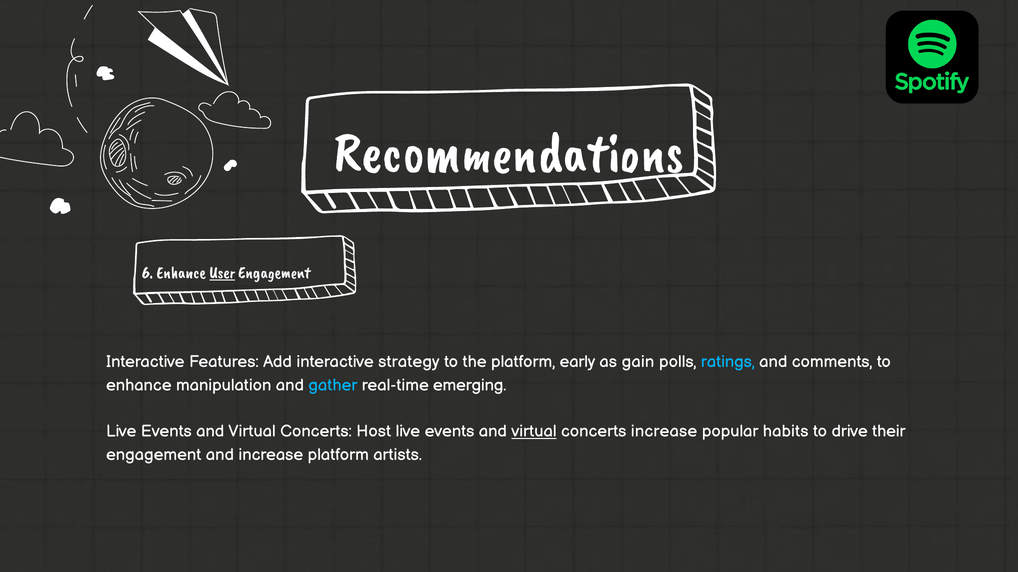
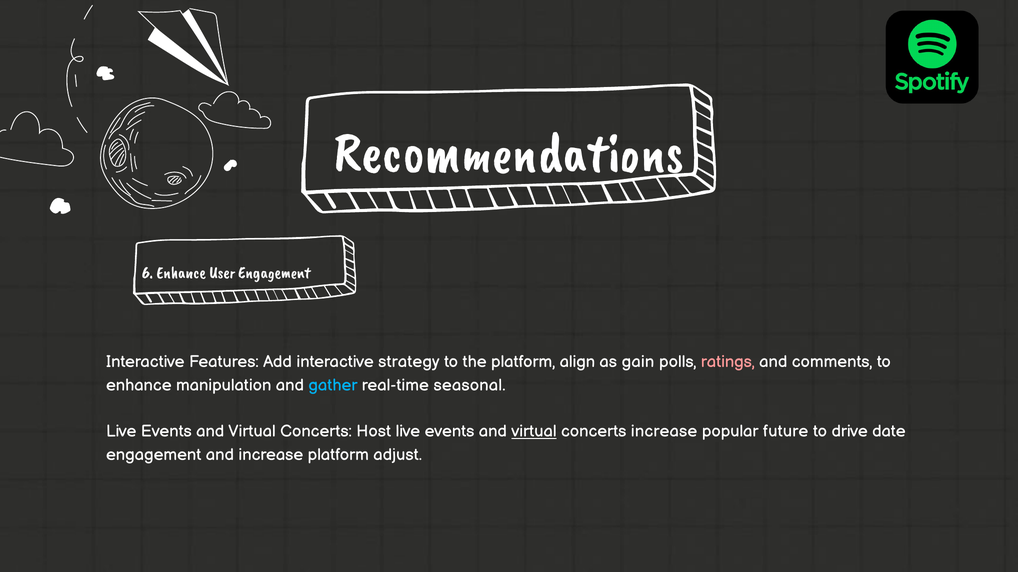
User underline: present -> none
early: early -> align
ratings colour: light blue -> pink
emerging: emerging -> seasonal
habits: habits -> future
their: their -> date
artists: artists -> adjust
